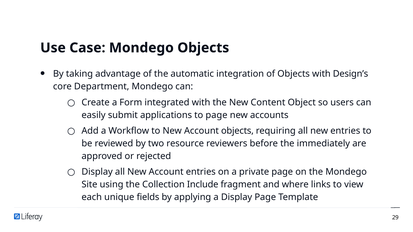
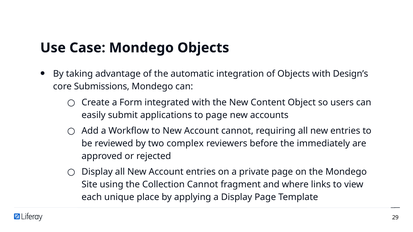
Department: Department -> Submissions
Account objects: objects -> cannot
resource: resource -> complex
Collection Include: Include -> Cannot
fields: fields -> place
